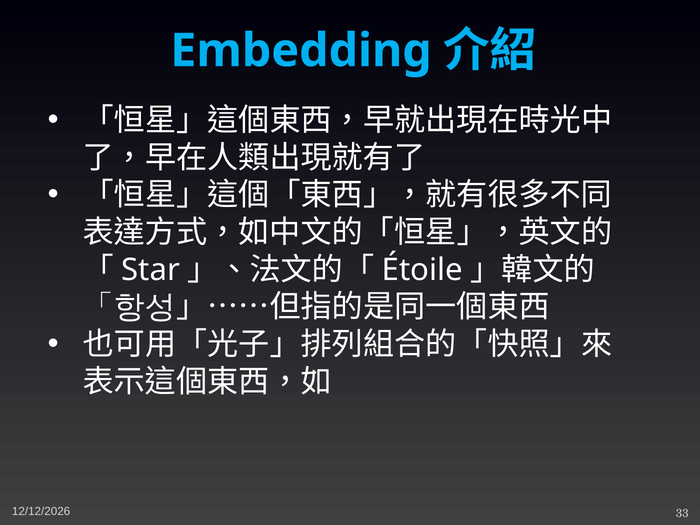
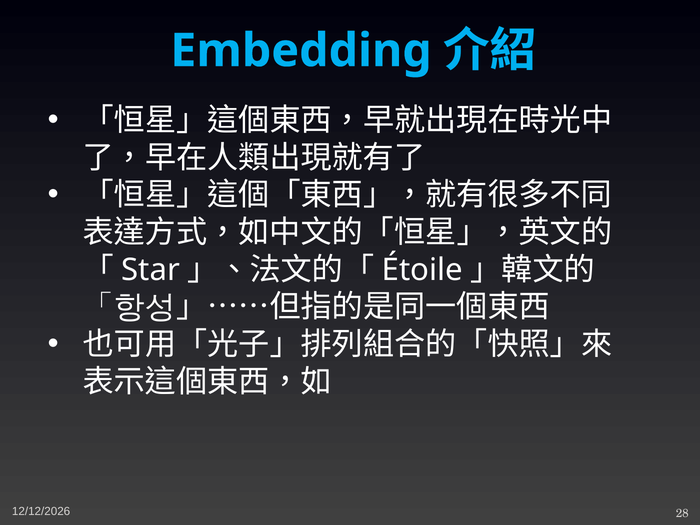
33: 33 -> 28
